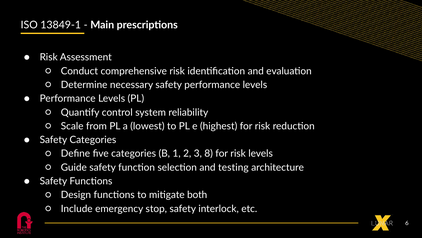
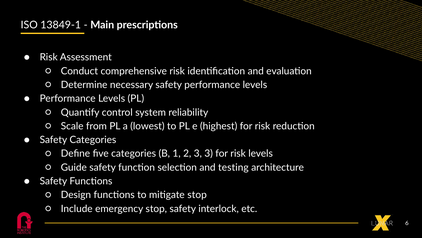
3 8: 8 -> 3
mitigate both: both -> stop
